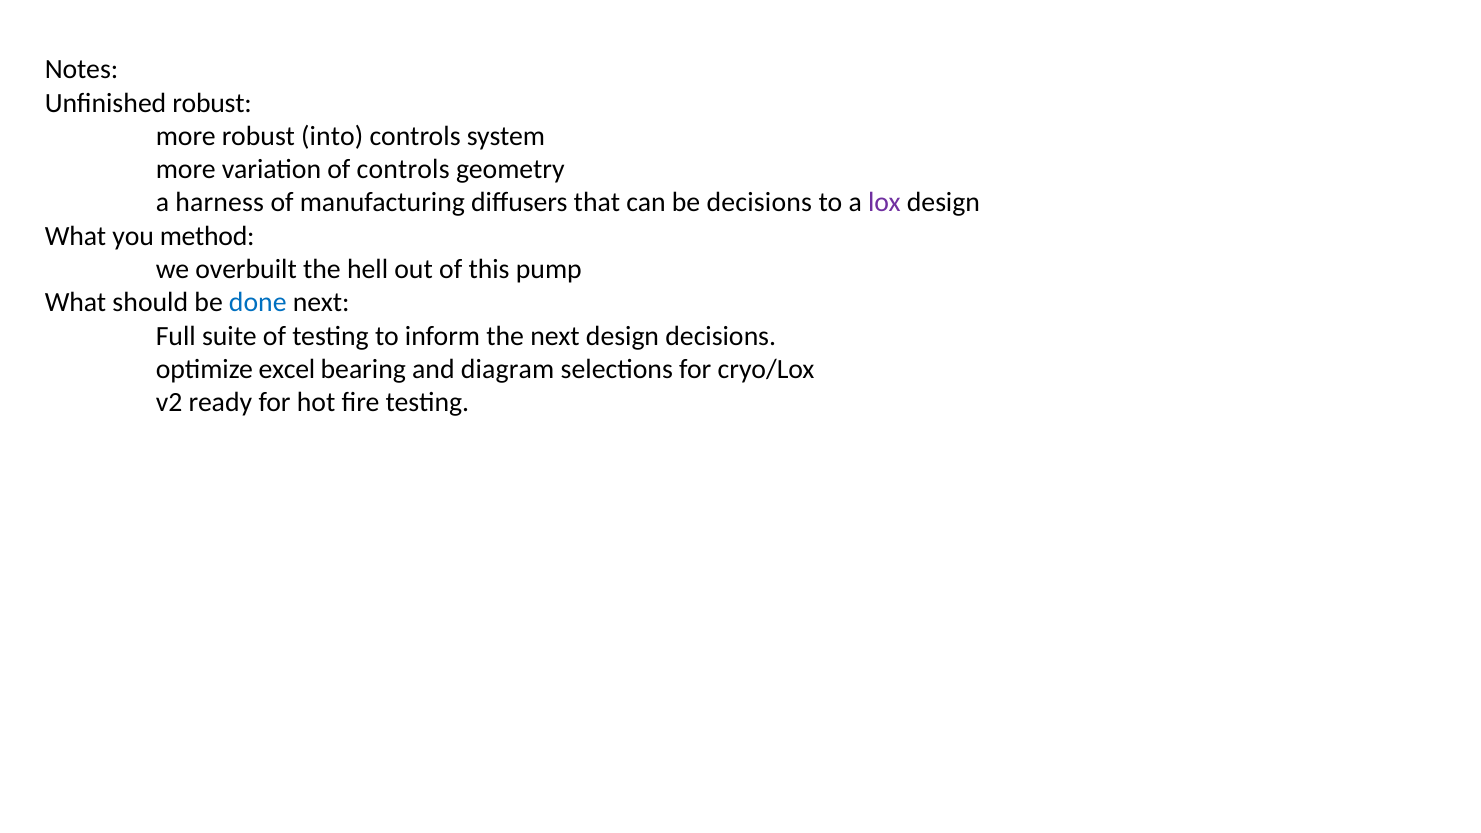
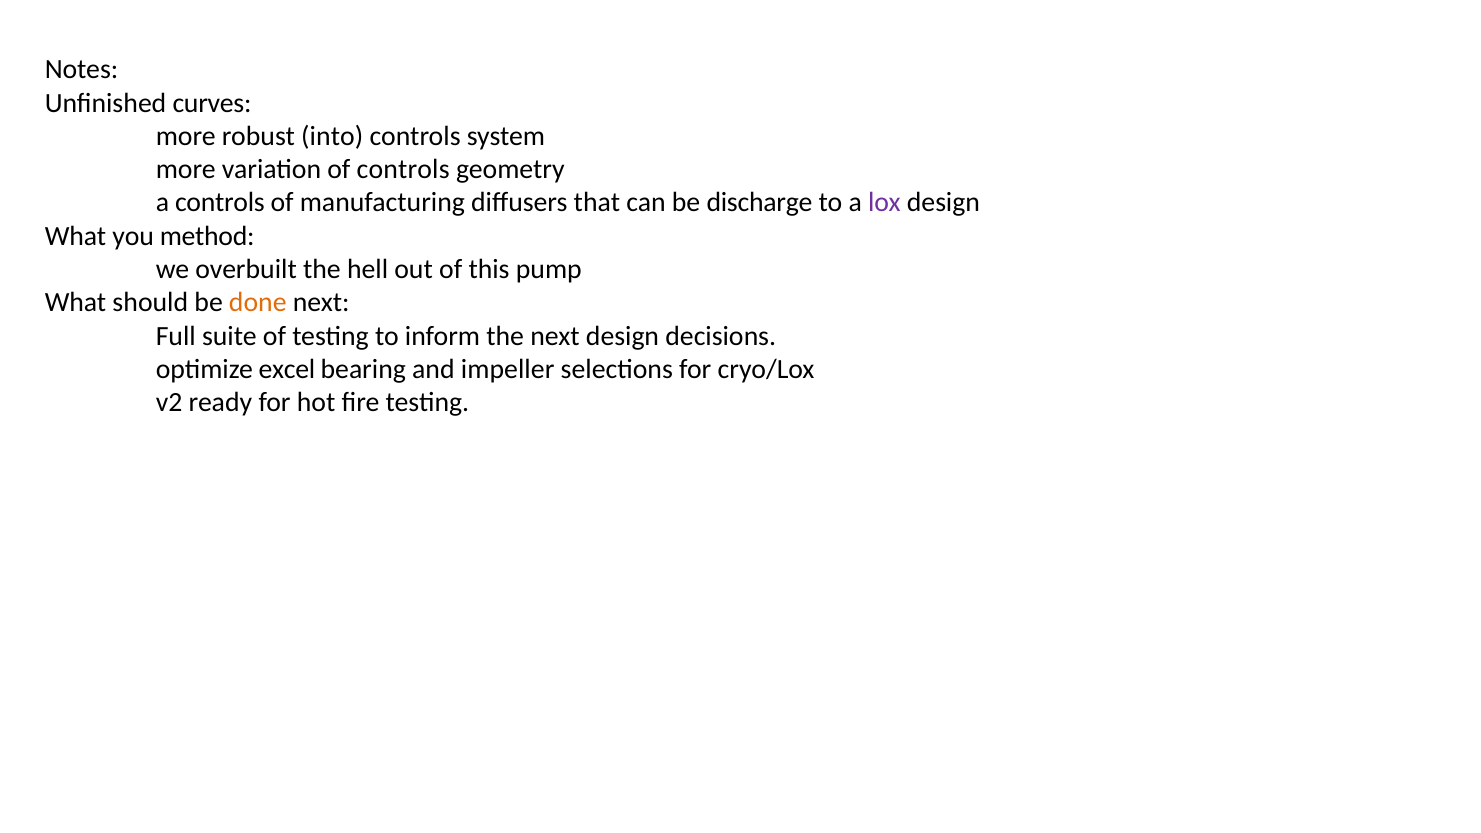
Unfinished robust: robust -> curves
a harness: harness -> controls
be decisions: decisions -> discharge
done colour: blue -> orange
diagram: diagram -> impeller
